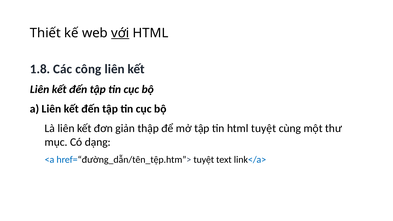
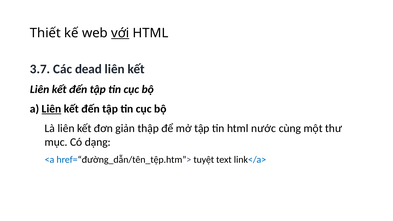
1.8: 1.8 -> 3.7
công: công -> dead
Liên at (52, 109) underline: none -> present
html tuyệt: tuyệt -> nước
